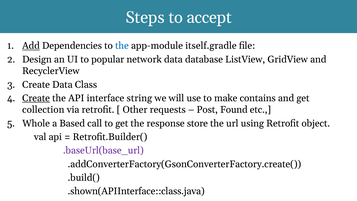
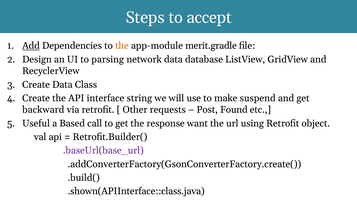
the at (122, 46) colour: blue -> orange
itself.gradle: itself.gradle -> merit.gradle
popular: popular -> parsing
Create at (36, 98) underline: present -> none
contains: contains -> suspend
collection: collection -> backward
Whole: Whole -> Useful
store: store -> want
